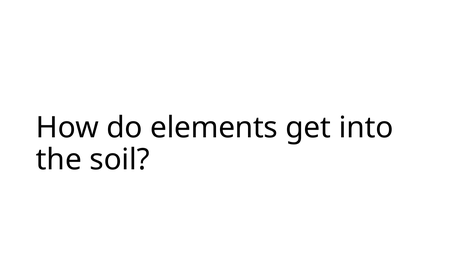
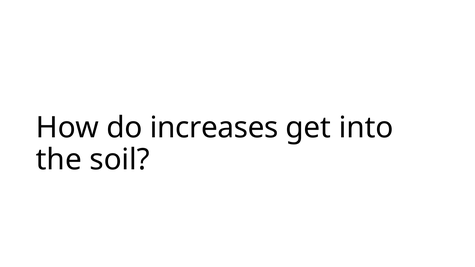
elements: elements -> increases
